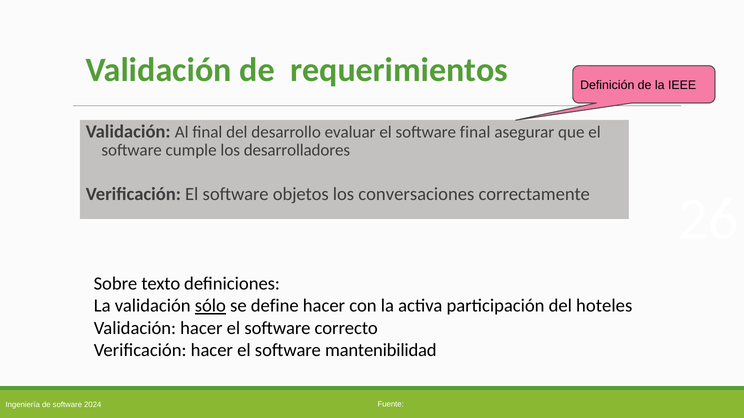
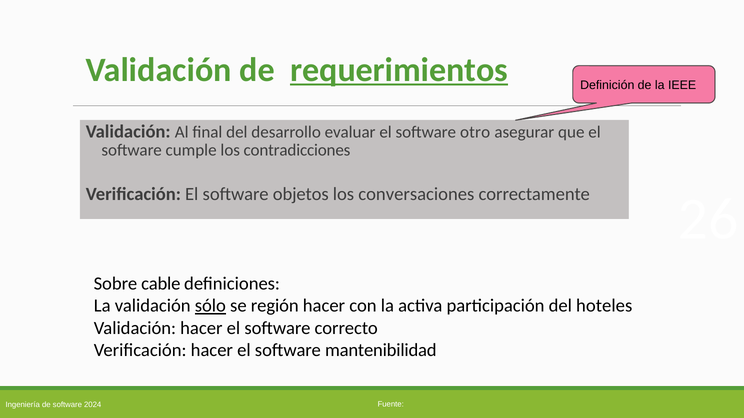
requerimientos underline: none -> present
software final: final -> otro
desarrolladores: desarrolladores -> contradicciones
texto: texto -> cable
define: define -> región
